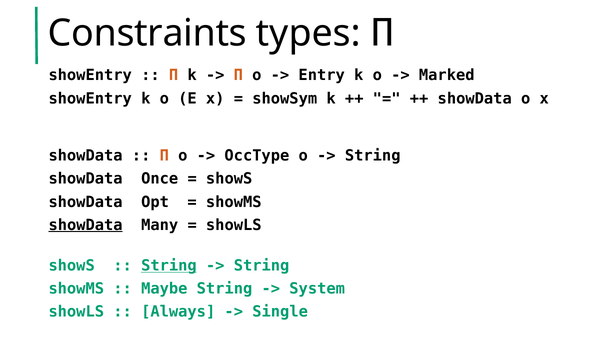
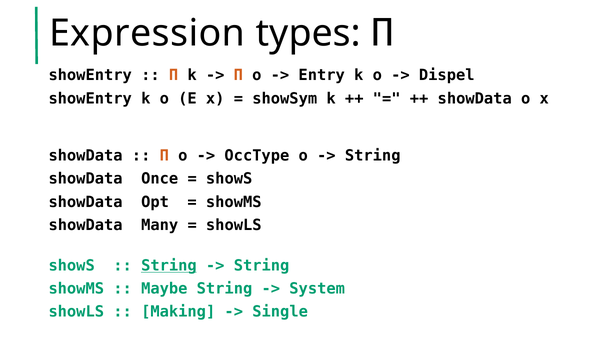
Constraints: Constraints -> Expression
Marked: Marked -> Dispel
showData at (86, 225) underline: present -> none
Always: Always -> Making
